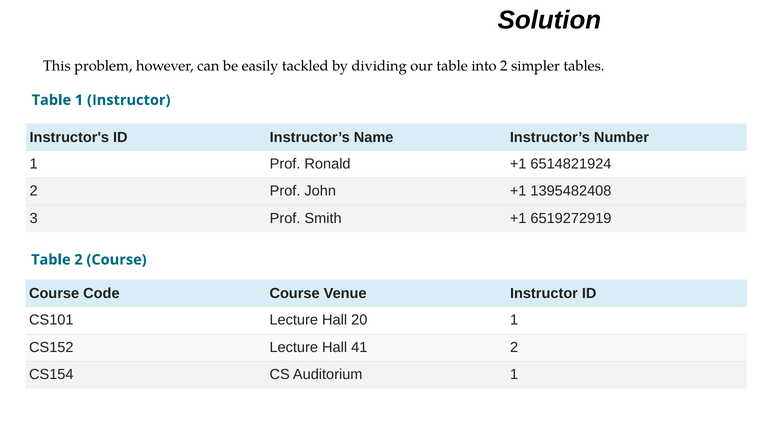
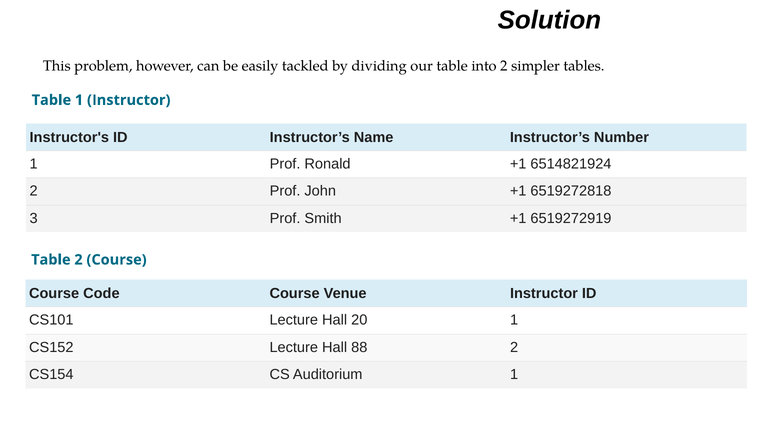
1395482408: 1395482408 -> 6519272818
41: 41 -> 88
